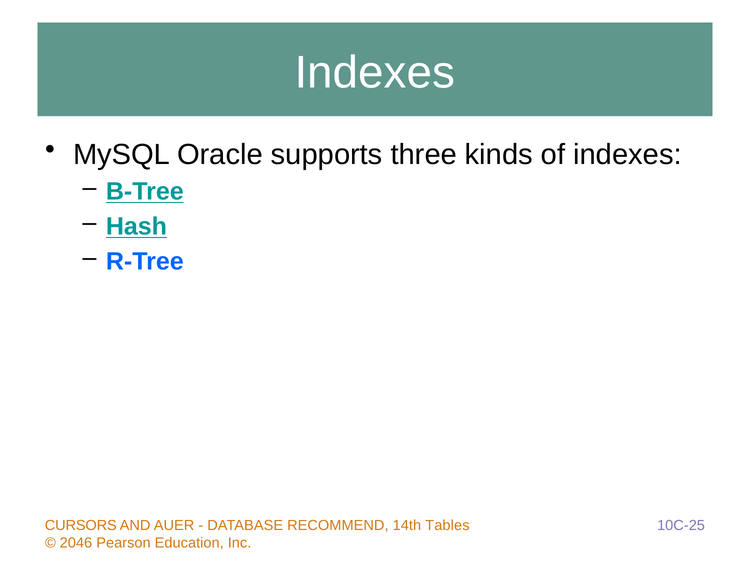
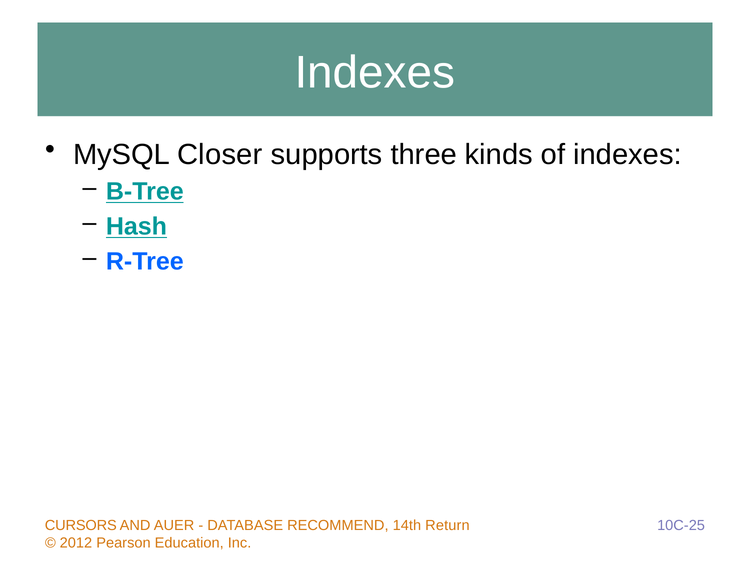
Oracle: Oracle -> Closer
Tables: Tables -> Return
2046: 2046 -> 2012
